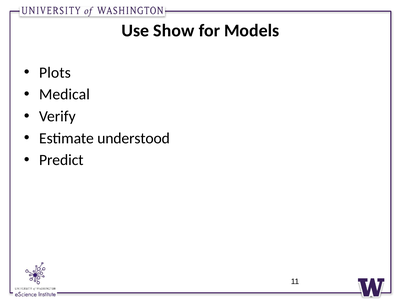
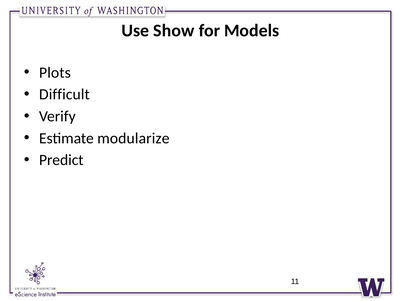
Medical: Medical -> Difficult
understood: understood -> modularize
